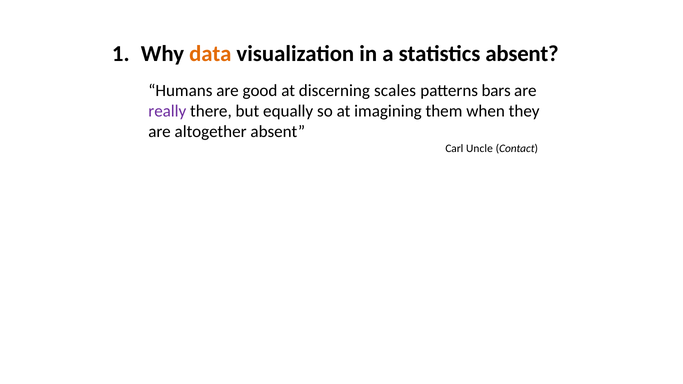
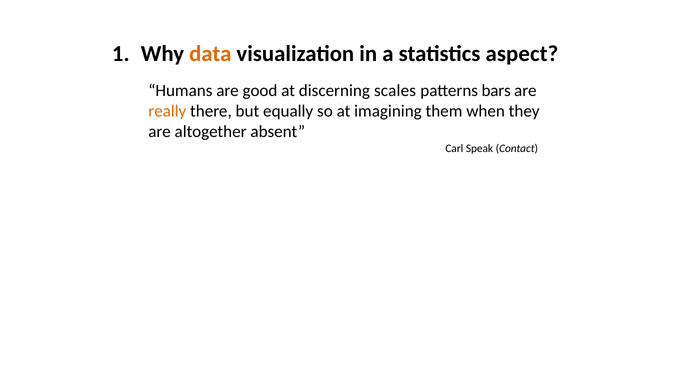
statistics absent: absent -> aspect
really colour: purple -> orange
Uncle: Uncle -> Speak
